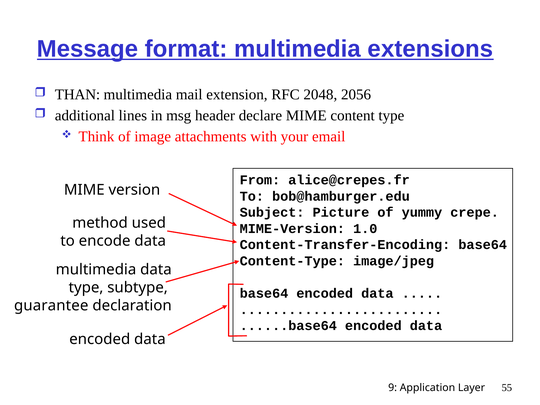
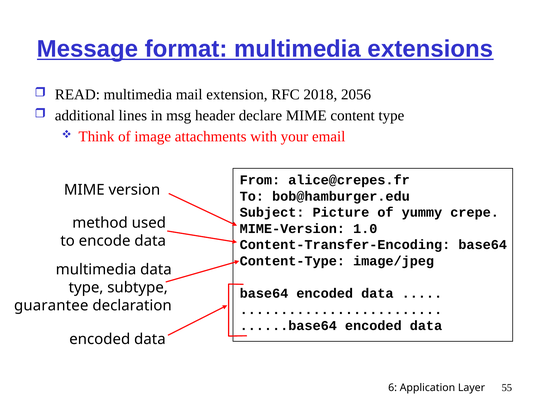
THAN: THAN -> READ
2048: 2048 -> 2018
9: 9 -> 6
